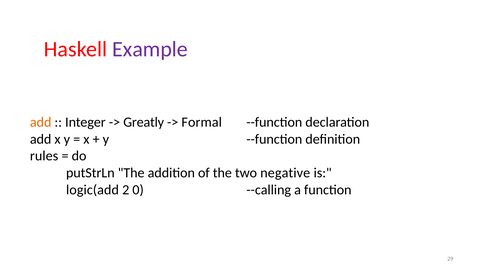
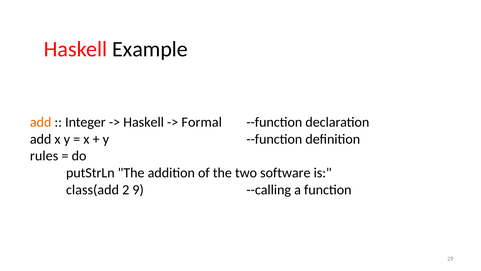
Example colour: purple -> black
Greatly at (144, 122): Greatly -> Haskell
negative: negative -> software
logic(add: logic(add -> class(add
0: 0 -> 9
